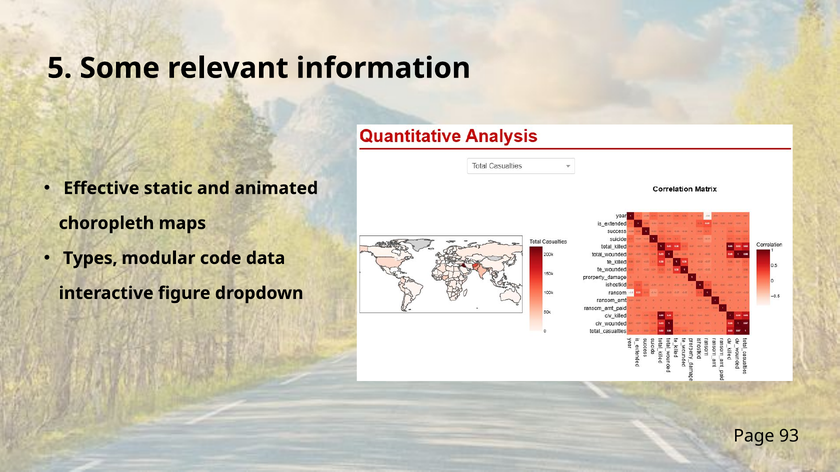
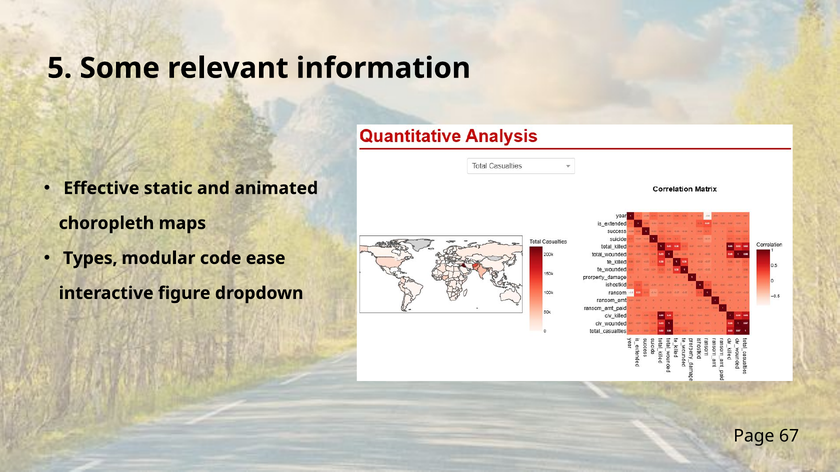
data: data -> ease
93: 93 -> 67
